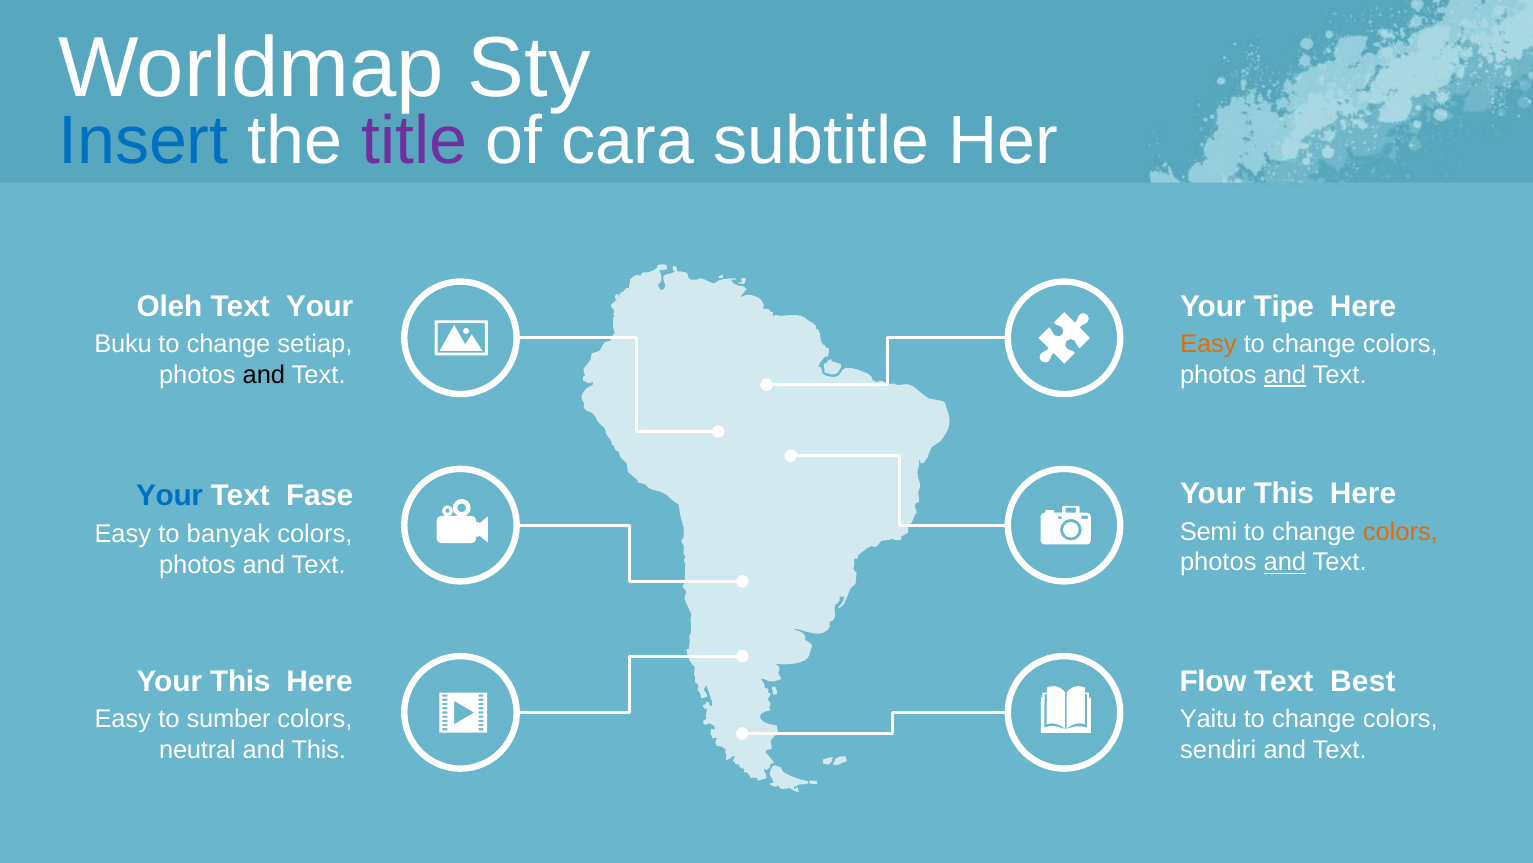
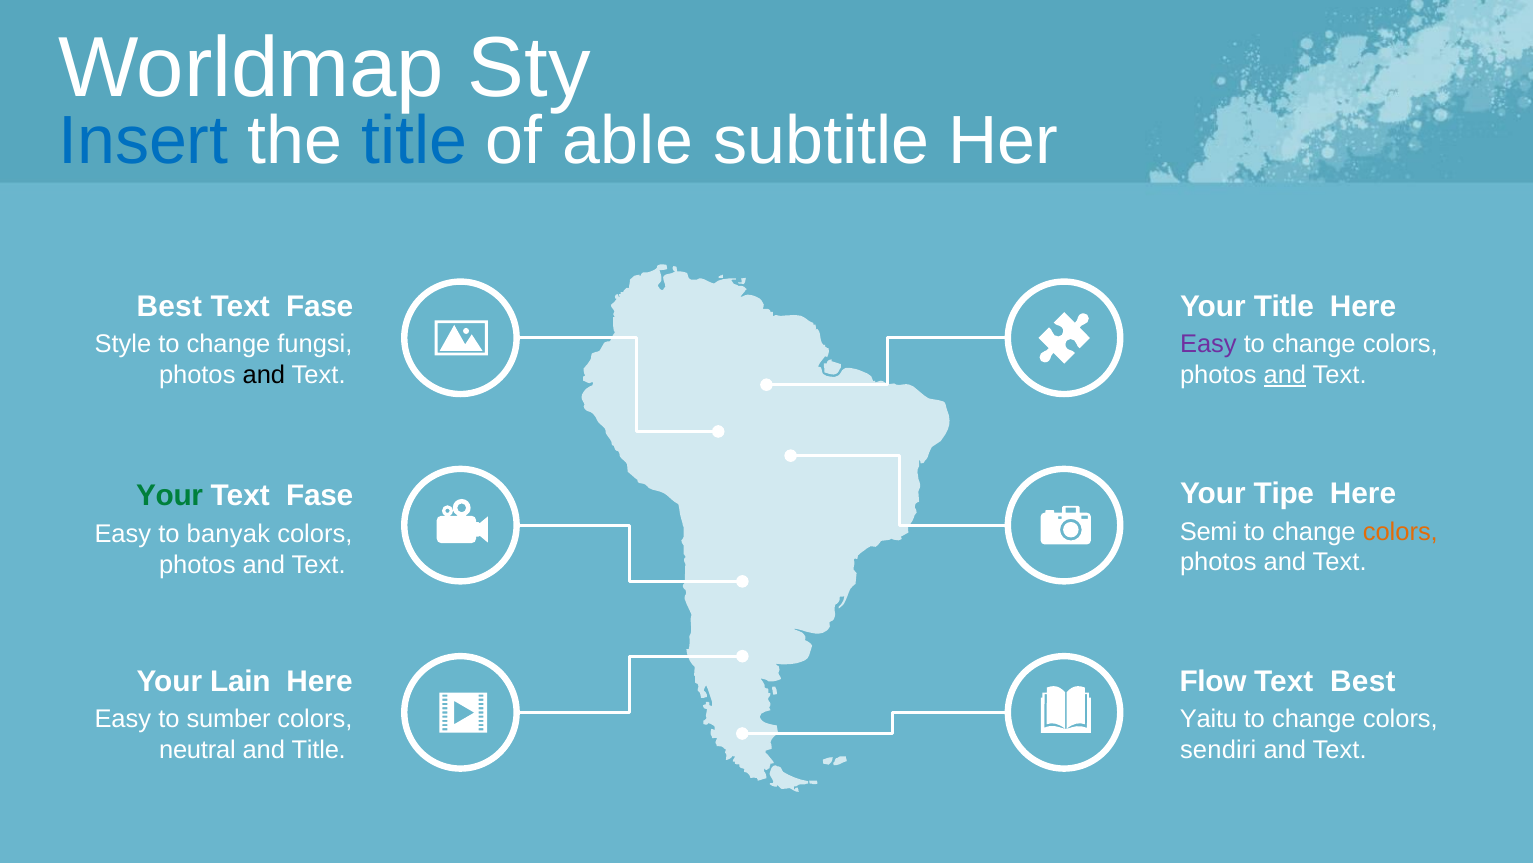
title at (414, 141) colour: purple -> blue
cara: cara -> able
Oleh at (169, 306): Oleh -> Best
Your at (320, 306): Your -> Fase
Your Tipe: Tipe -> Title
Buku: Buku -> Style
setiap: setiap -> fungsi
Easy at (1208, 344) colour: orange -> purple
This at (1284, 493): This -> Tipe
Your at (170, 496) colour: blue -> green
and at (1285, 562) underline: present -> none
This at (240, 681): This -> Lain
and This: This -> Title
